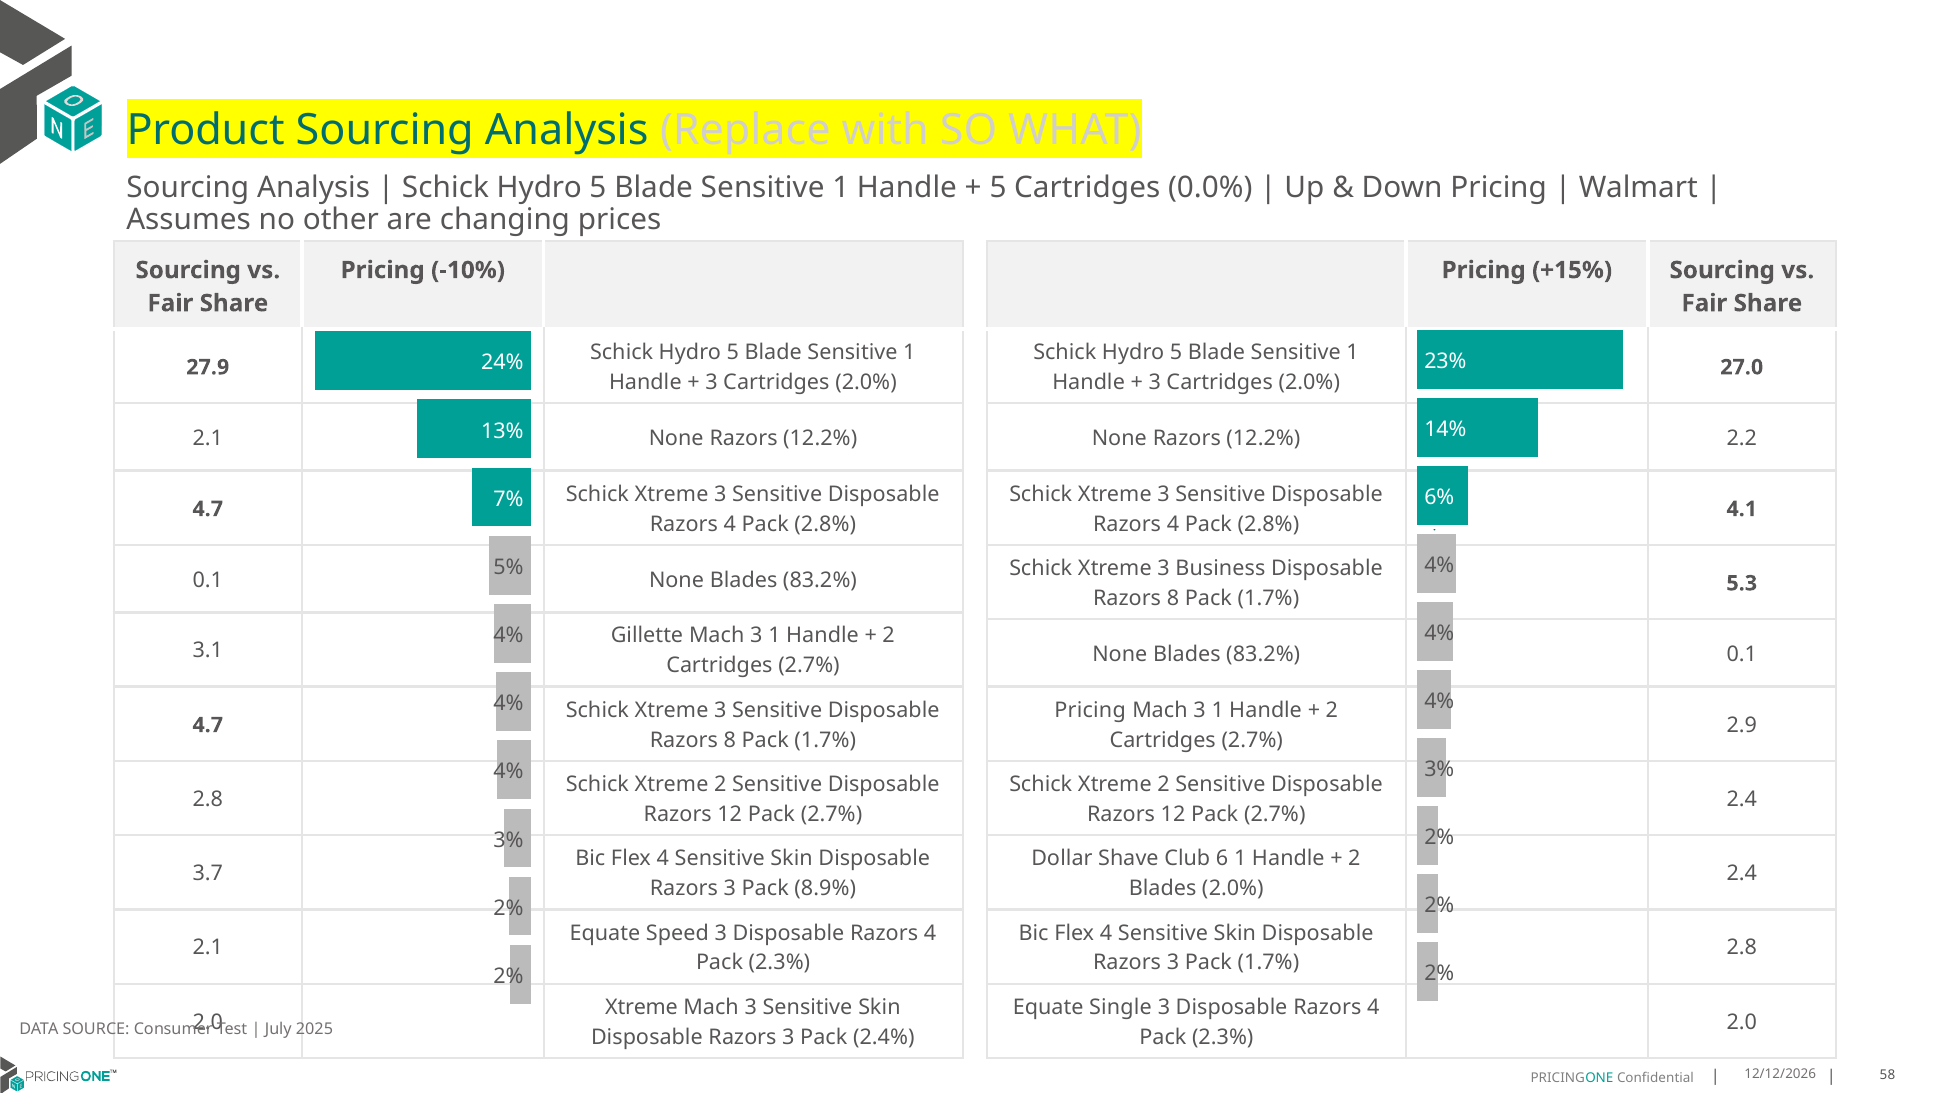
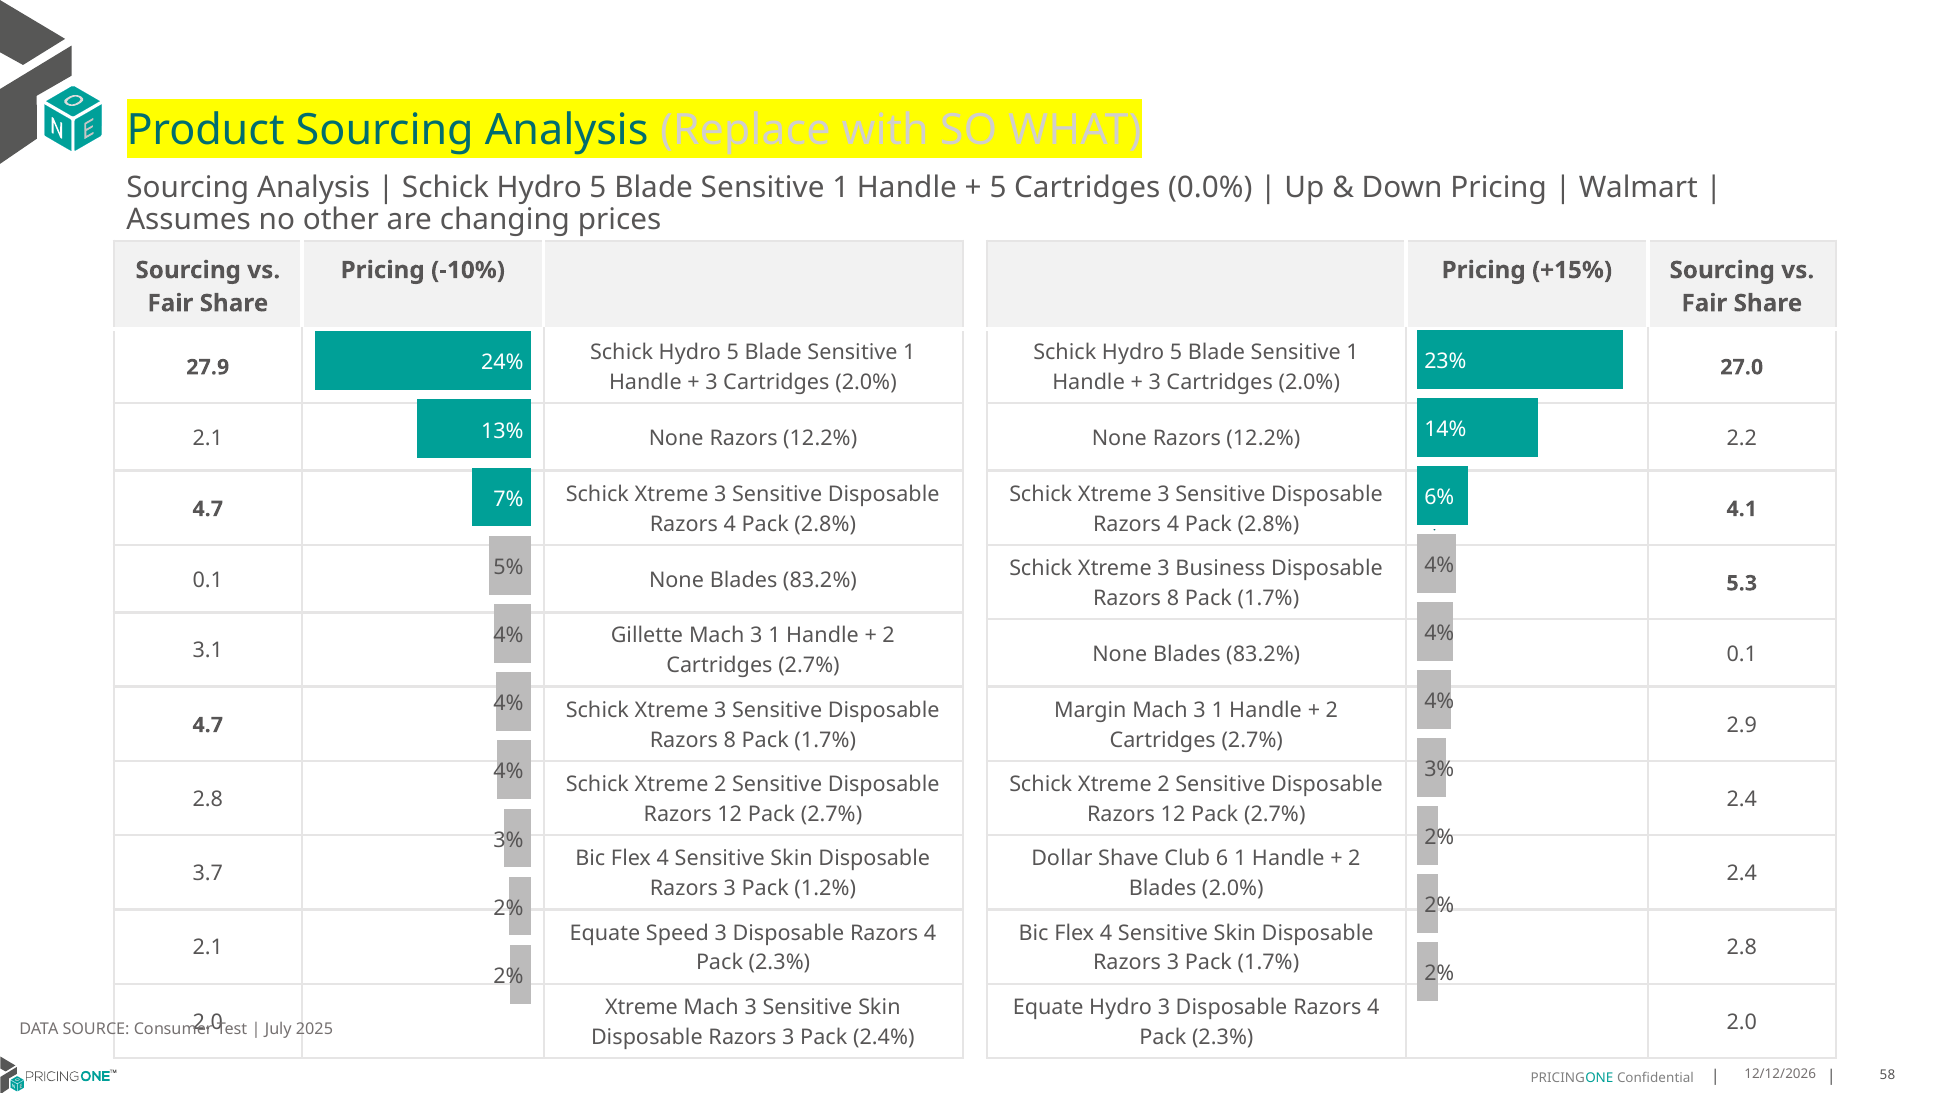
Pricing at (1090, 710): Pricing -> Margin
8.9%: 8.9% -> 1.2%
Equate Single: Single -> Hydro
